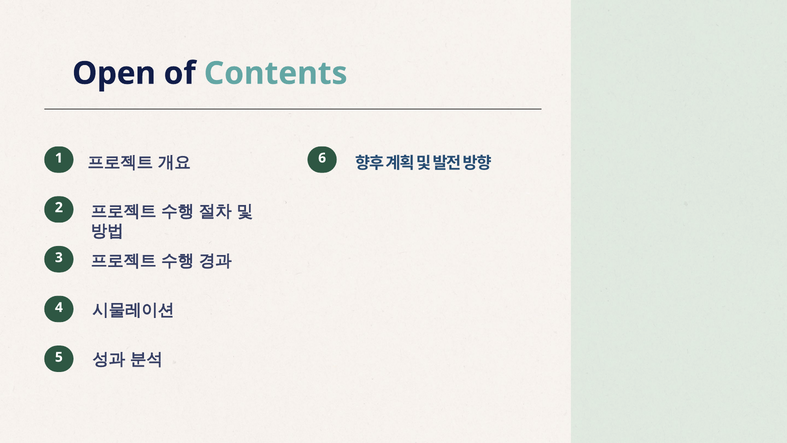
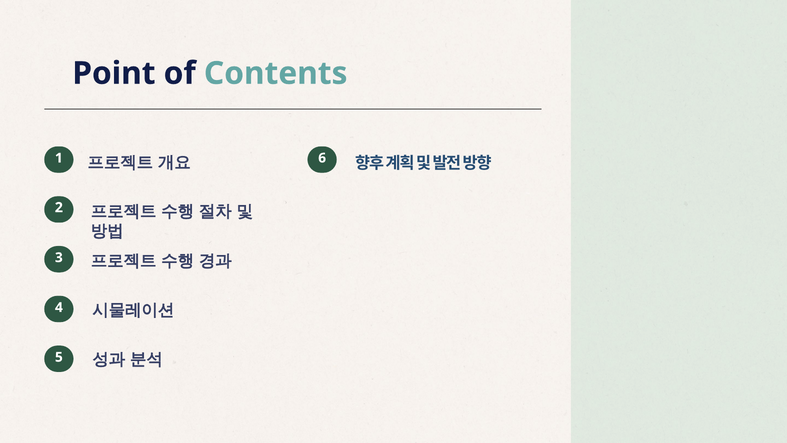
Open: Open -> Point
